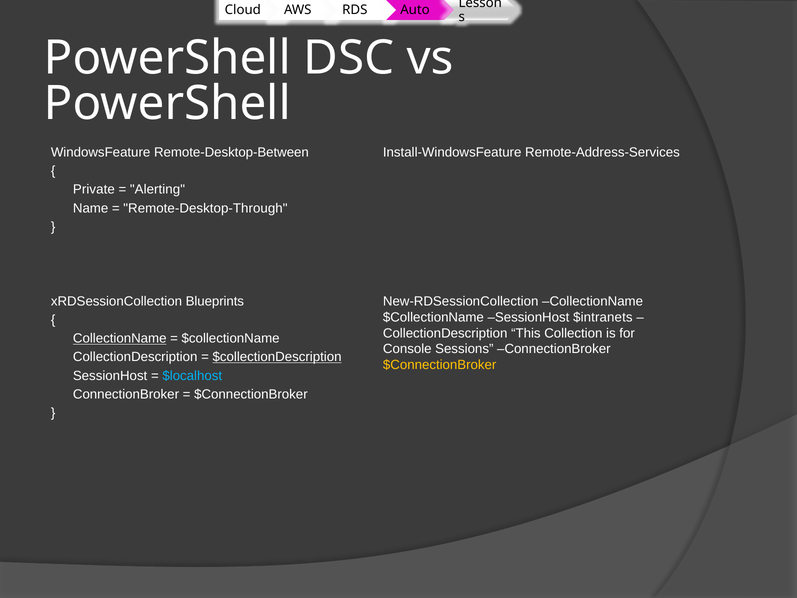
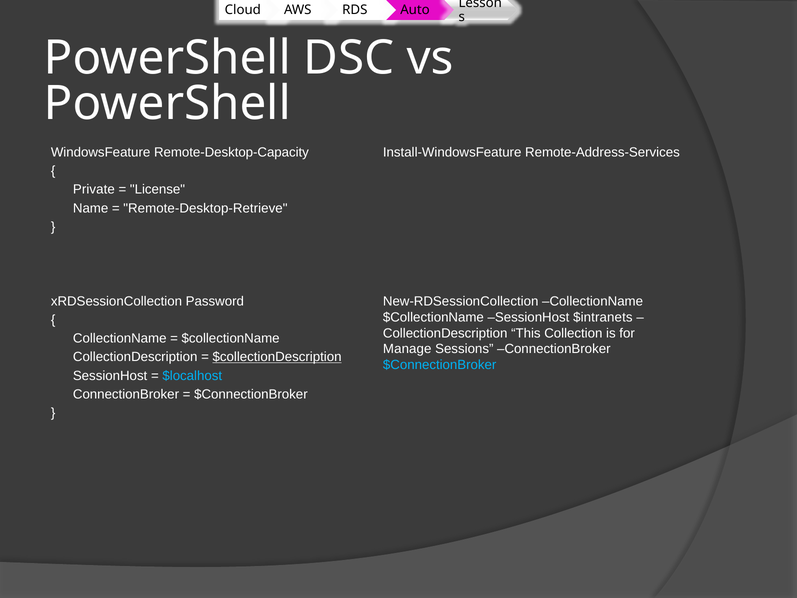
Remote-Desktop-Between: Remote-Desktop-Between -> Remote-Desktop-Capacity
Alerting: Alerting -> License
Remote-Desktop-Through: Remote-Desktop-Through -> Remote-Desktop-Retrieve
Blueprints: Blueprints -> Password
CollectionName at (120, 338) underline: present -> none
Console: Console -> Manage
$ConnectionBroker at (440, 365) colour: yellow -> light blue
